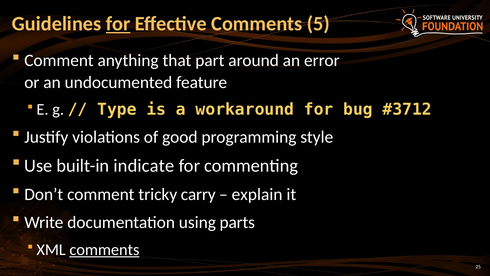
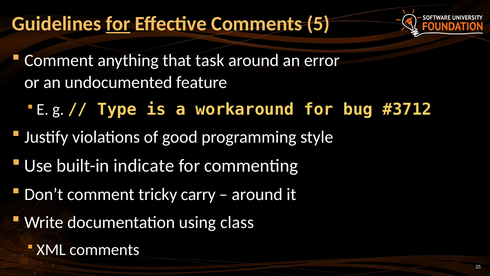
part: part -> task
explain at (257, 194): explain -> around
parts: parts -> class
comments at (104, 249) underline: present -> none
